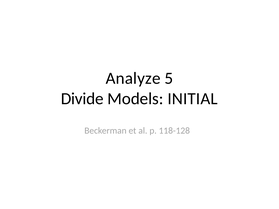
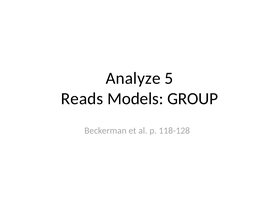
Divide: Divide -> Reads
INITIAL: INITIAL -> GROUP
